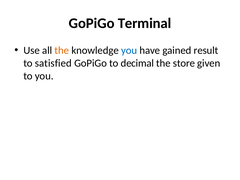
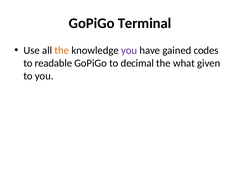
you at (129, 50) colour: blue -> purple
result: result -> codes
satisfied: satisfied -> readable
store: store -> what
